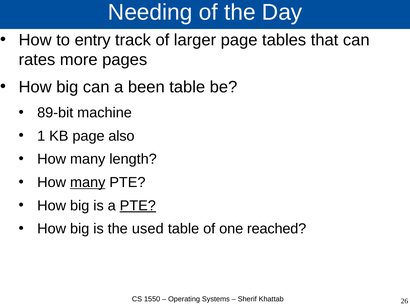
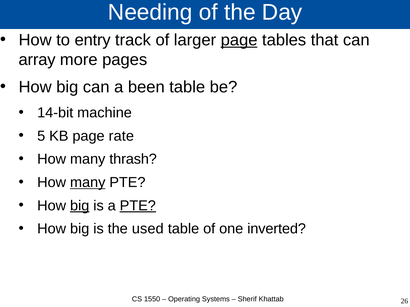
page at (239, 40) underline: none -> present
rates: rates -> array
89-bit: 89-bit -> 14-bit
1: 1 -> 5
also: also -> rate
length: length -> thrash
big at (80, 206) underline: none -> present
reached: reached -> inverted
